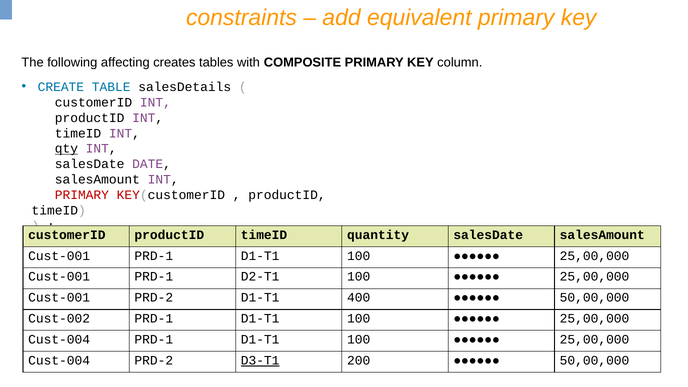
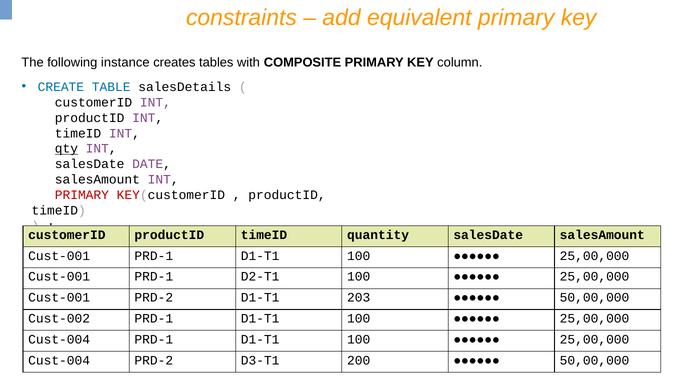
affecting: affecting -> instance
400: 400 -> 203
D3-T1 underline: present -> none
